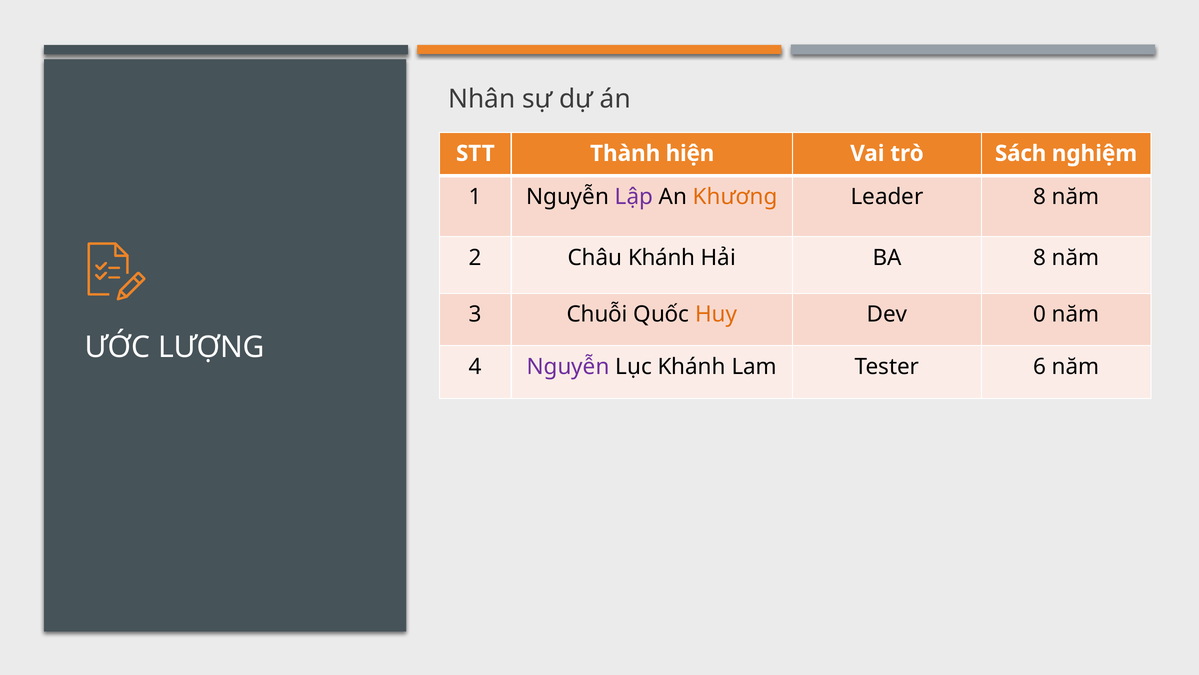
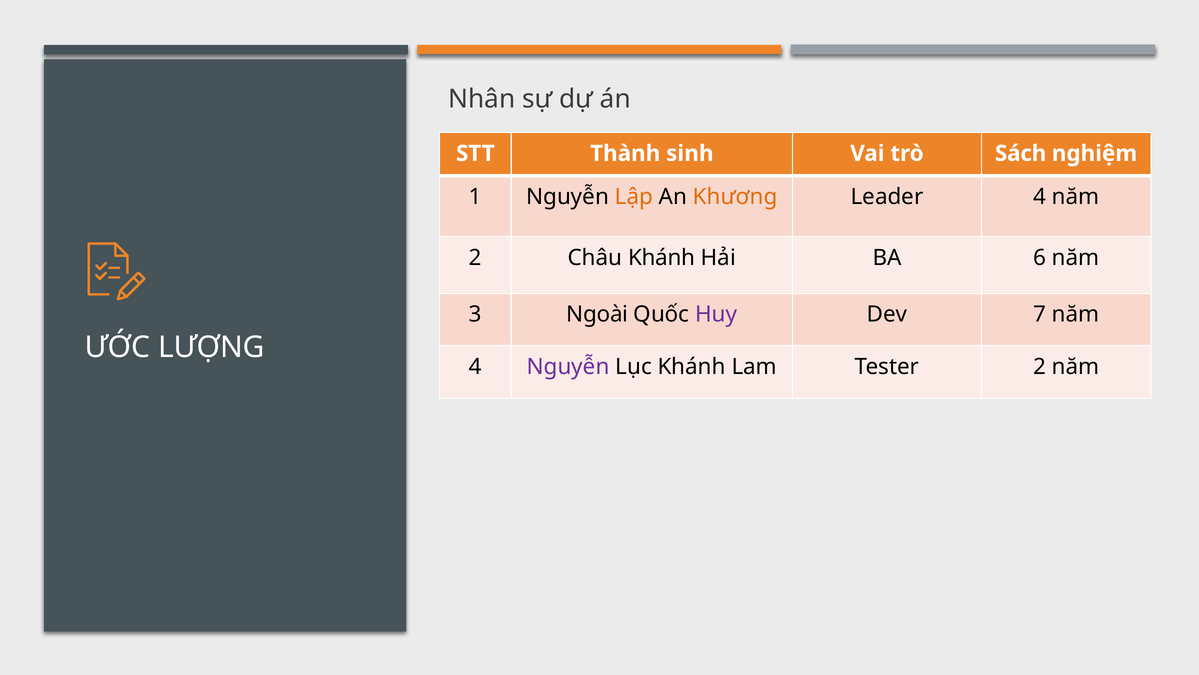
hiện: hiện -> sinh
Lập colour: purple -> orange
Leader 8: 8 -> 4
BA 8: 8 -> 6
Chuỗi: Chuỗi -> Ngoài
Huy colour: orange -> purple
0: 0 -> 7
Tester 6: 6 -> 2
